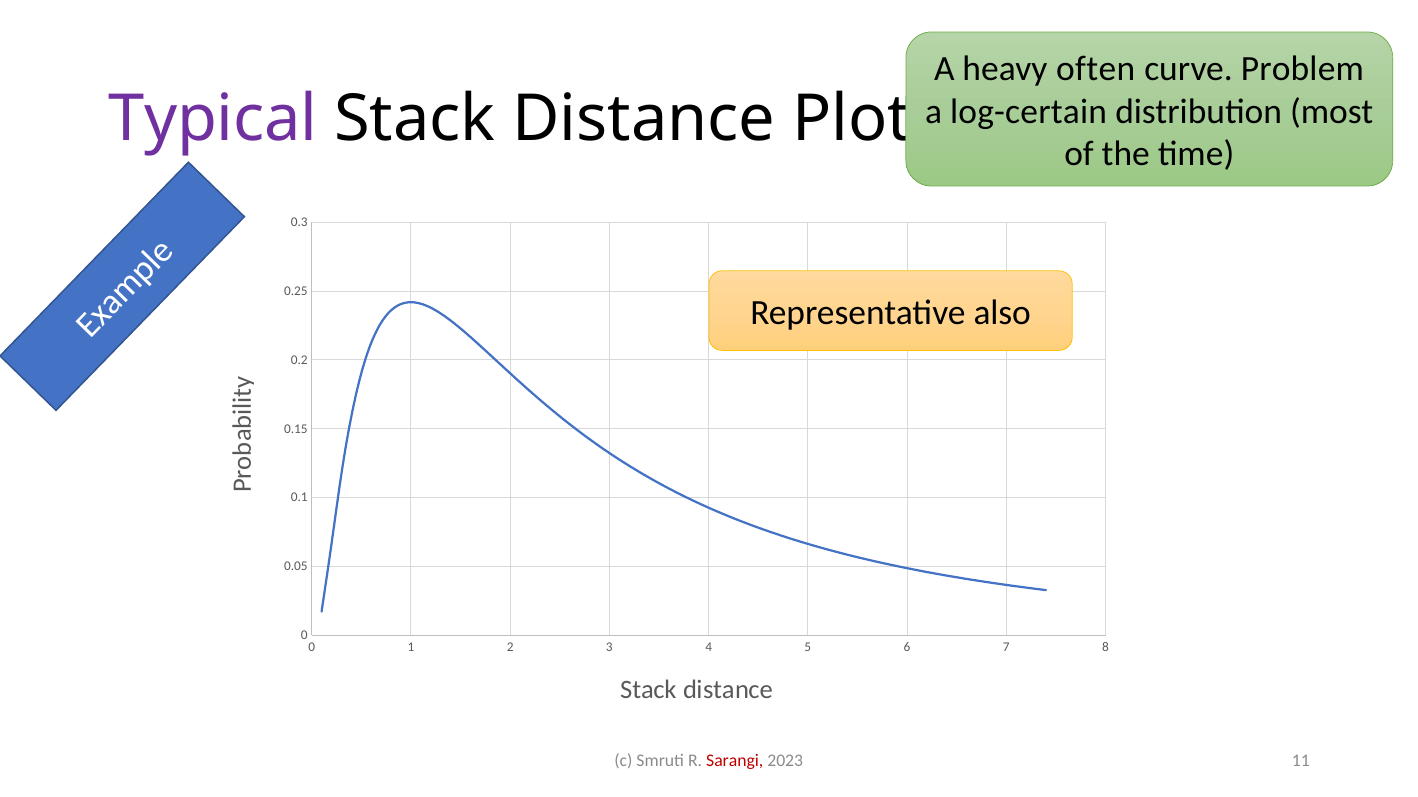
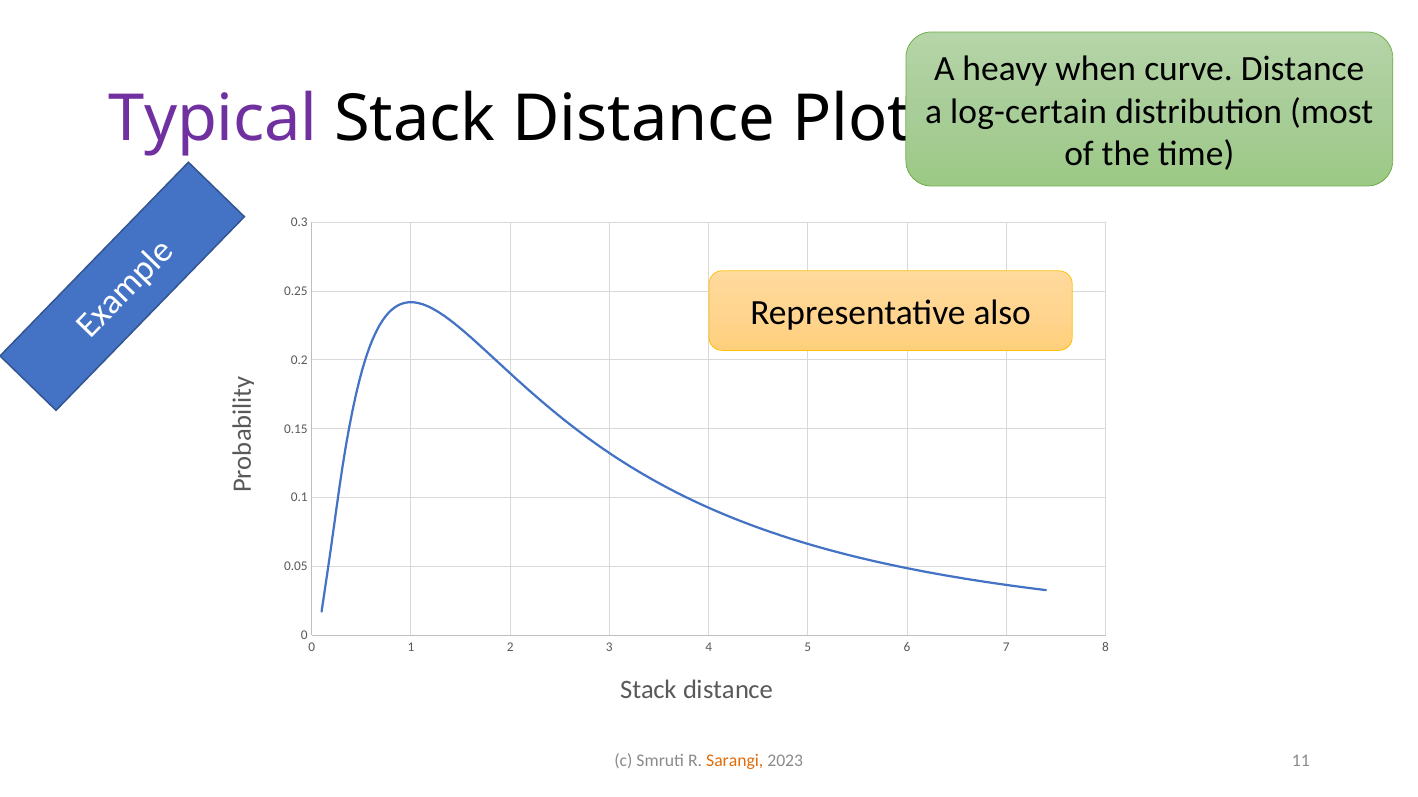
often: often -> when
curve Problem: Problem -> Distance
Sarangi colour: red -> orange
